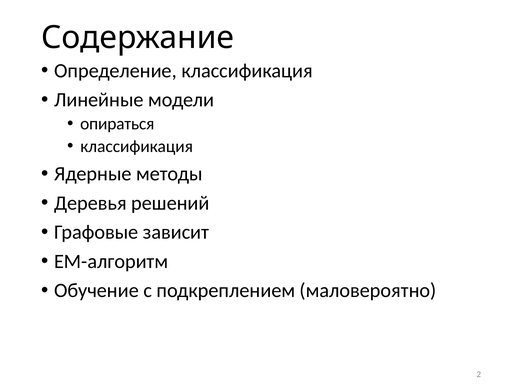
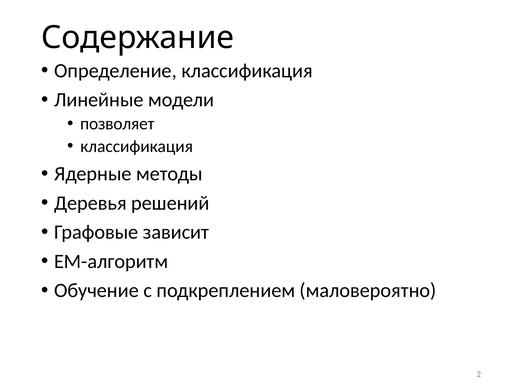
опираться: опираться -> позволяет
